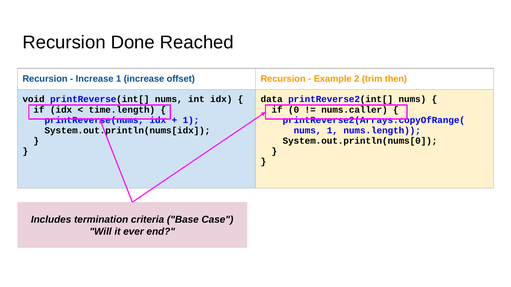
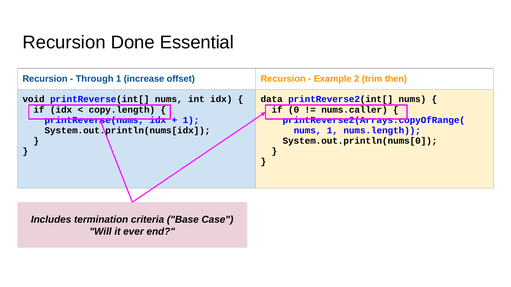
Reached: Reached -> Essential
Increase at (95, 79): Increase -> Through
time.length: time.length -> copy.length
